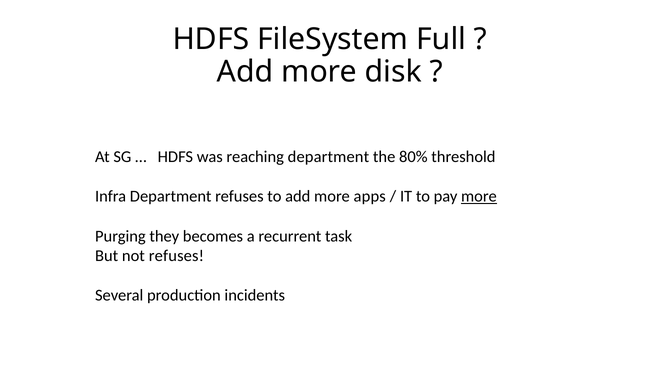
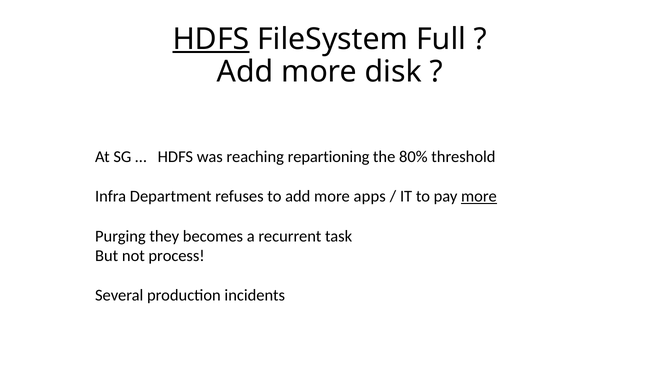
HDFS at (211, 39) underline: none -> present
reaching department: department -> repartioning
not refuses: refuses -> process
